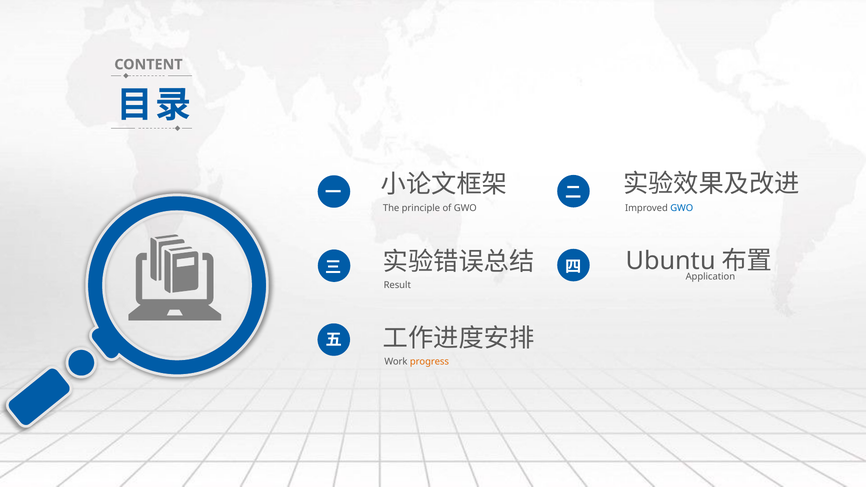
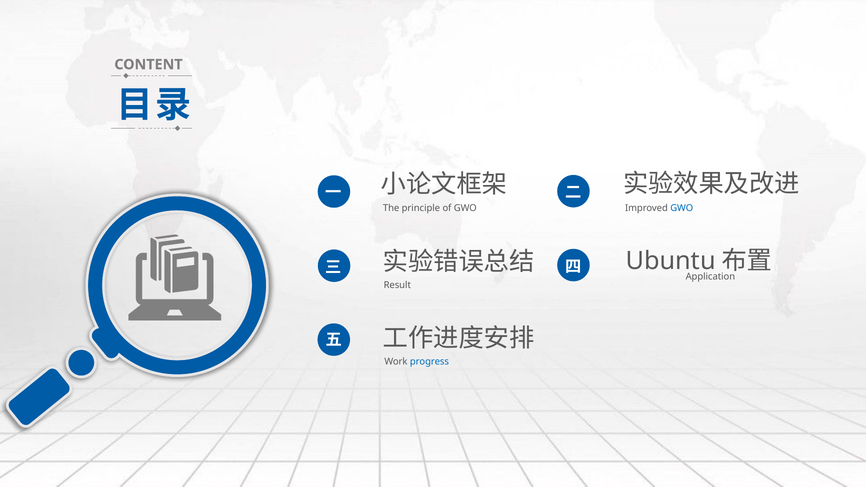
progress colour: orange -> blue
